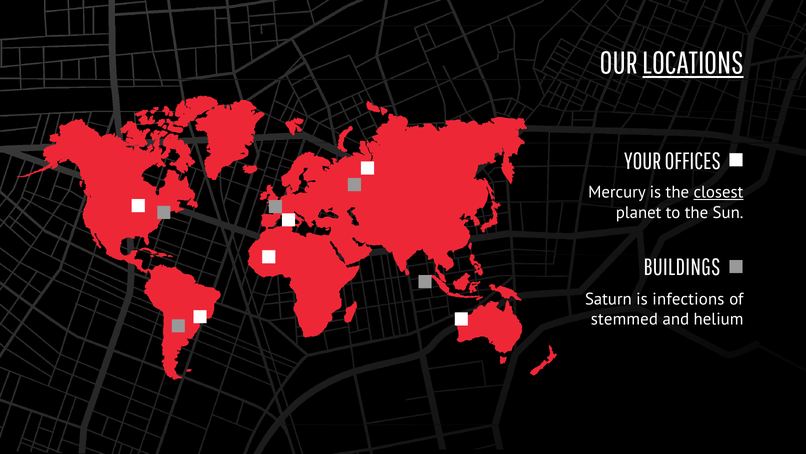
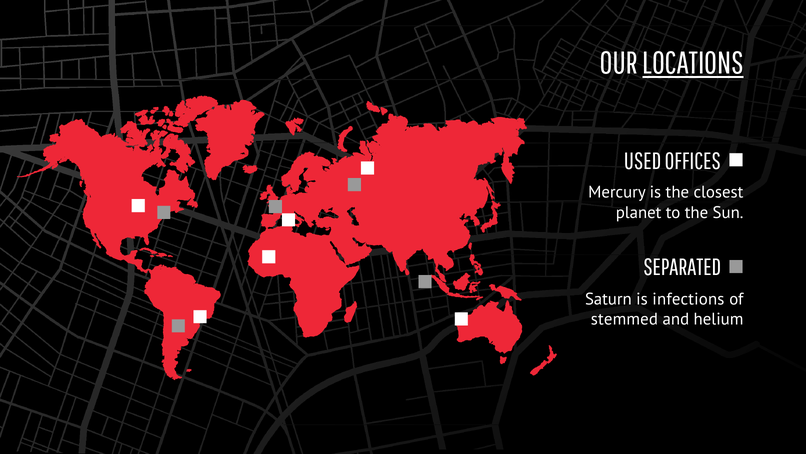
YOUR: YOUR -> USED
closest underline: present -> none
BUILDINGS: BUILDINGS -> SEPARATED
